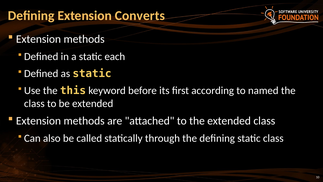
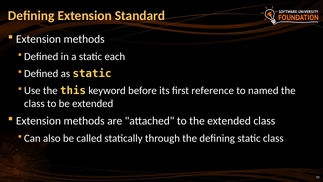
Converts: Converts -> Standard
according: according -> reference
